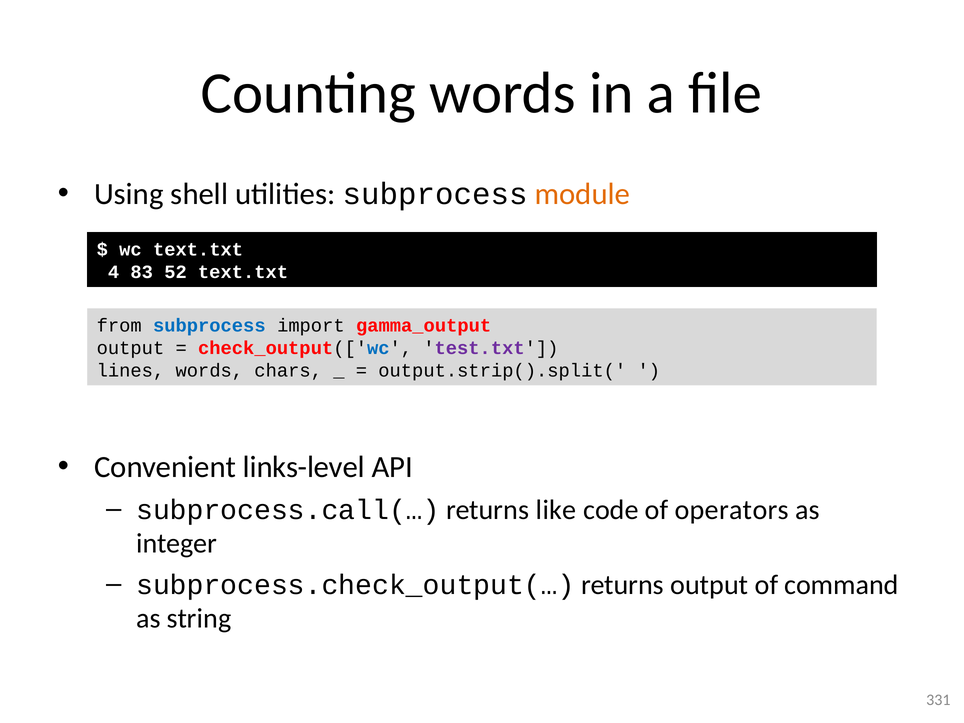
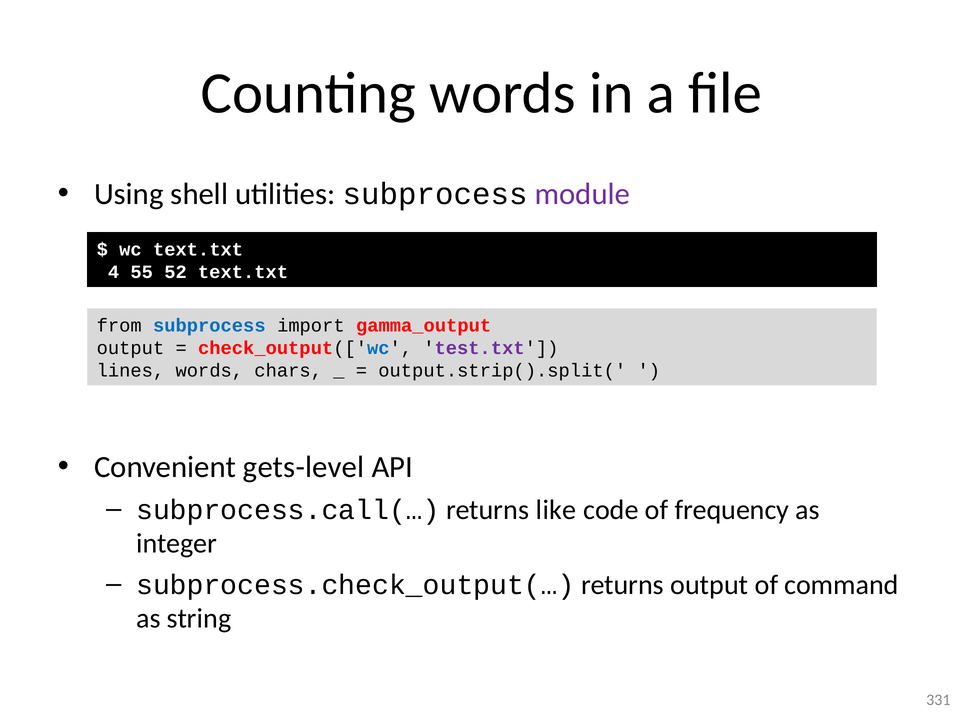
module colour: orange -> purple
83: 83 -> 55
links-level: links-level -> gets-level
operators: operators -> frequency
